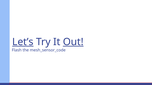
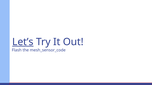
Out underline: present -> none
